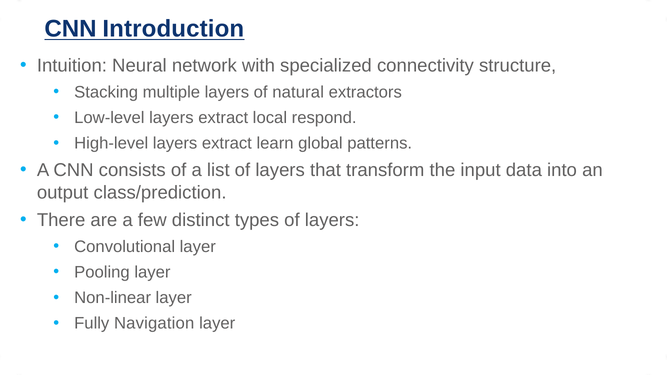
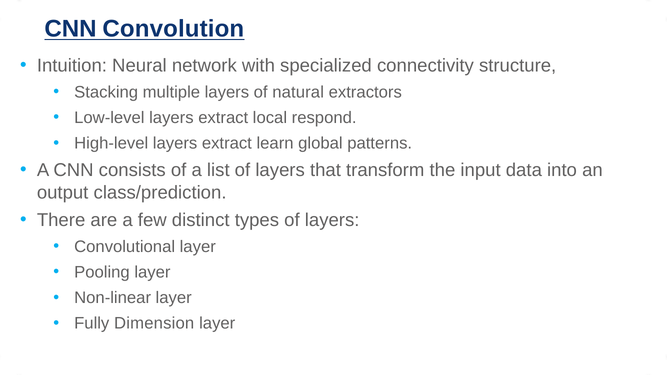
Introduction: Introduction -> Convolution
Navigation: Navigation -> Dimension
